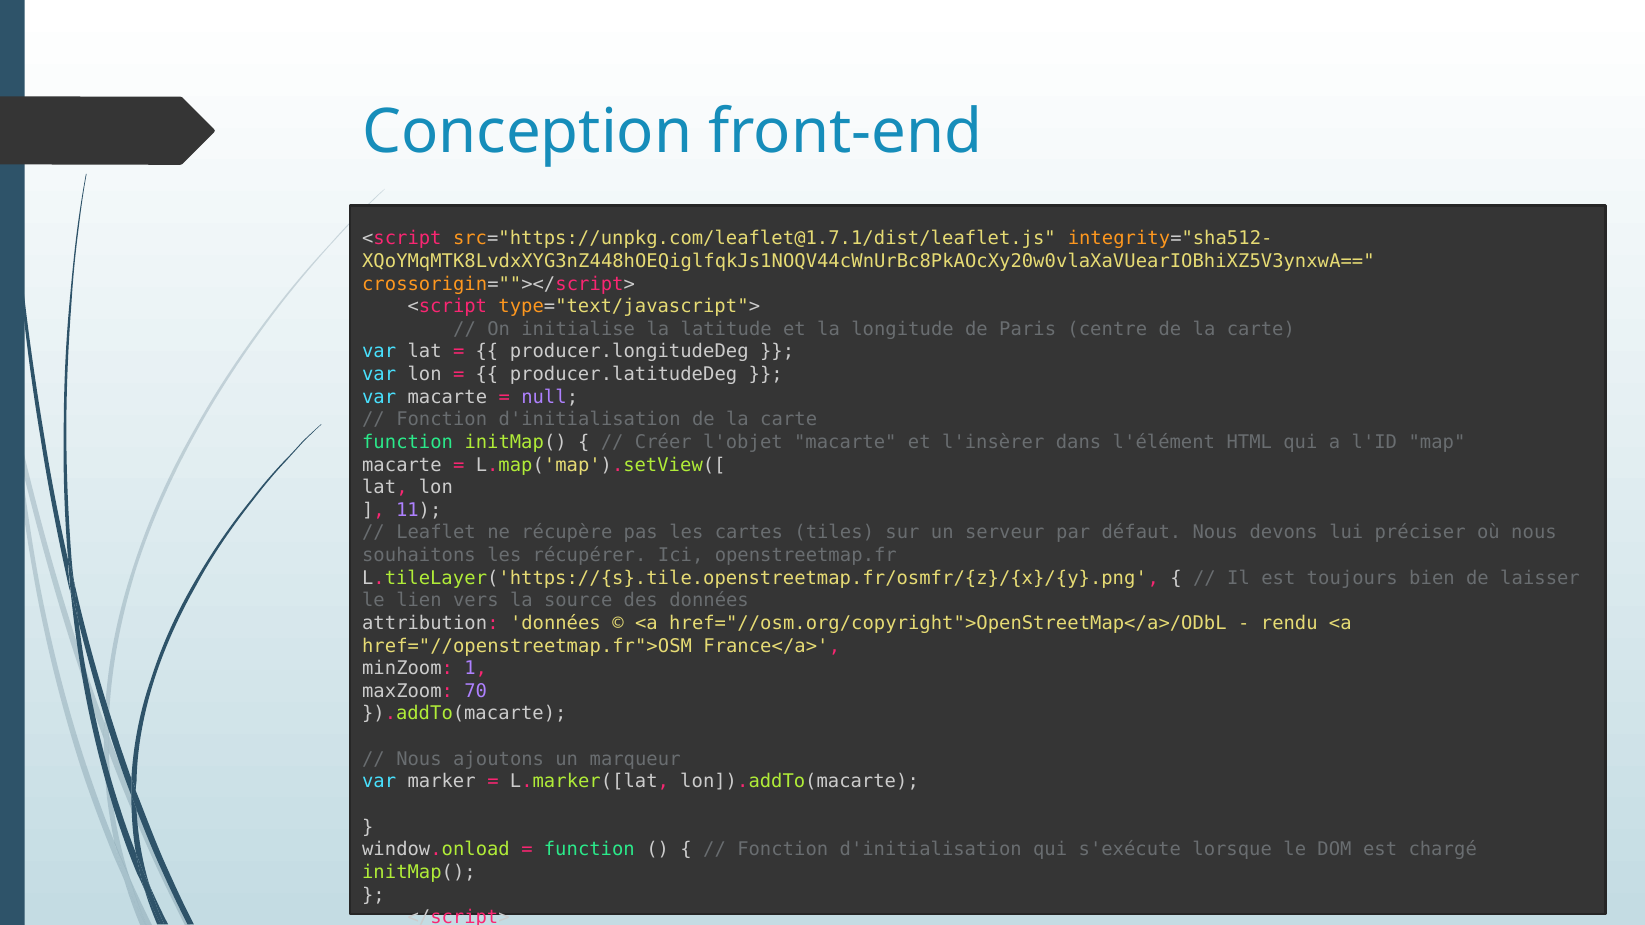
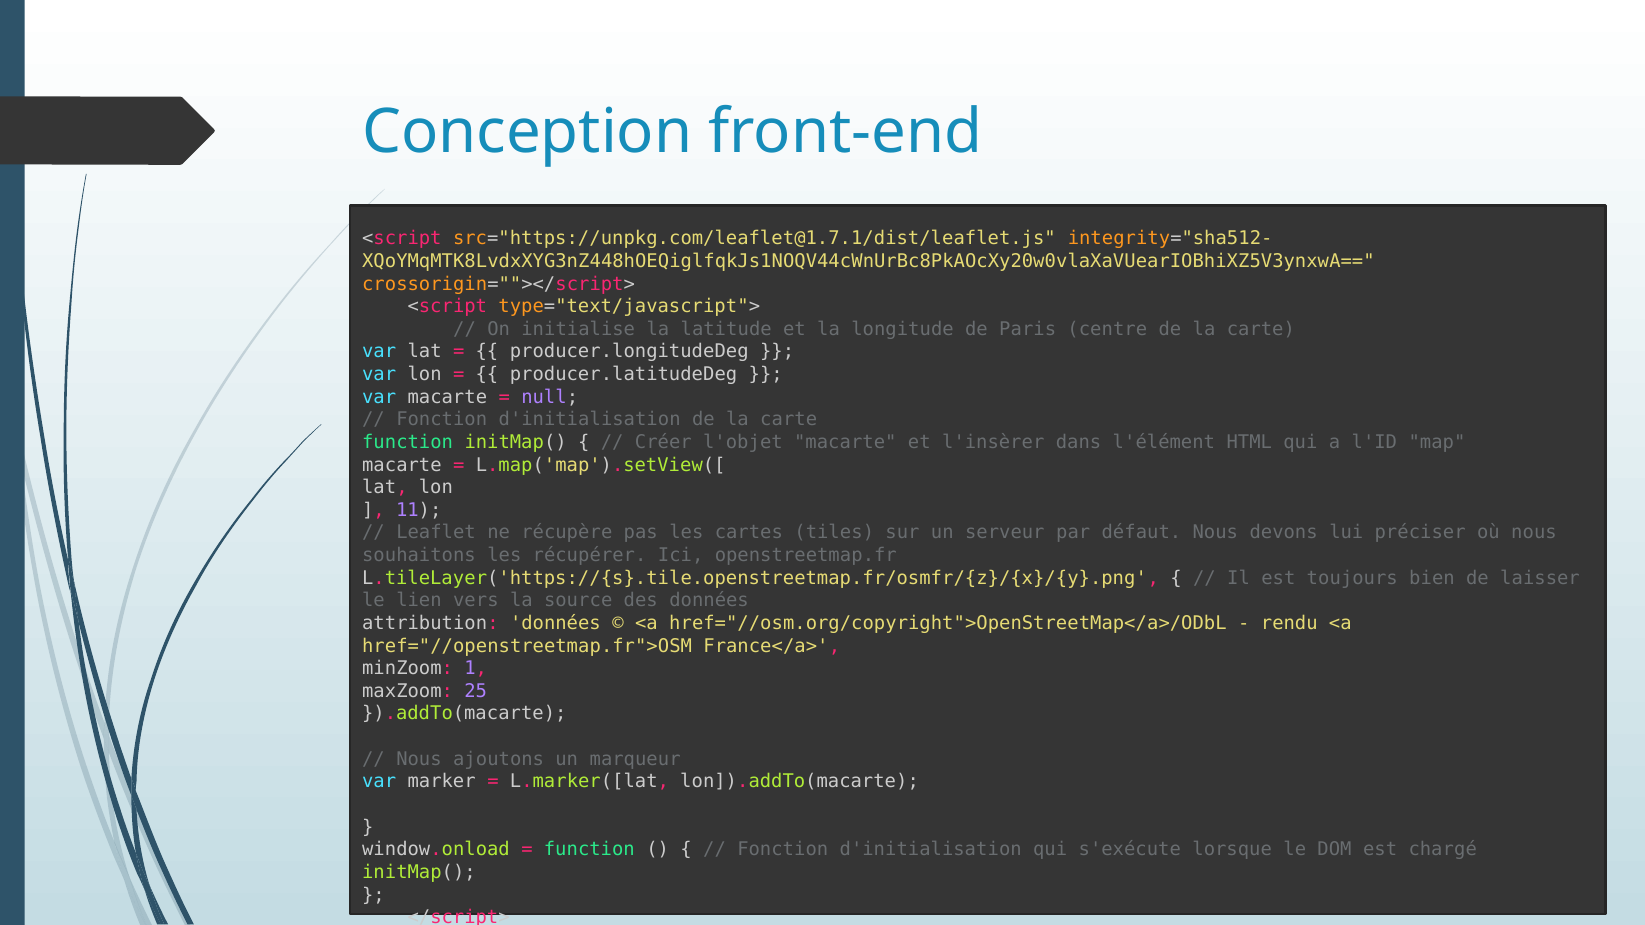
70: 70 -> 25
